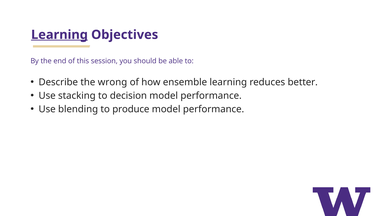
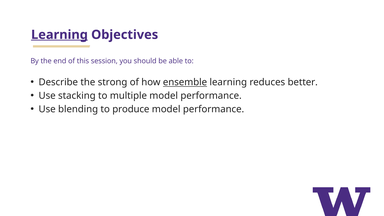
wrong: wrong -> strong
ensemble underline: none -> present
decision: decision -> multiple
